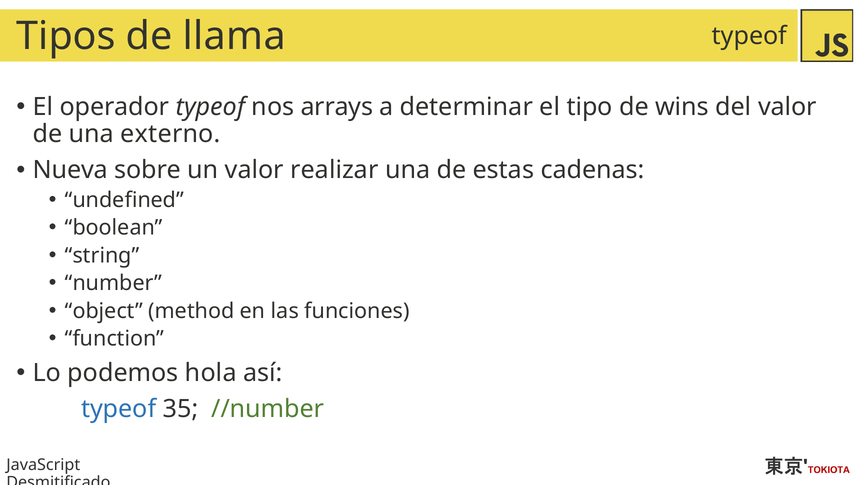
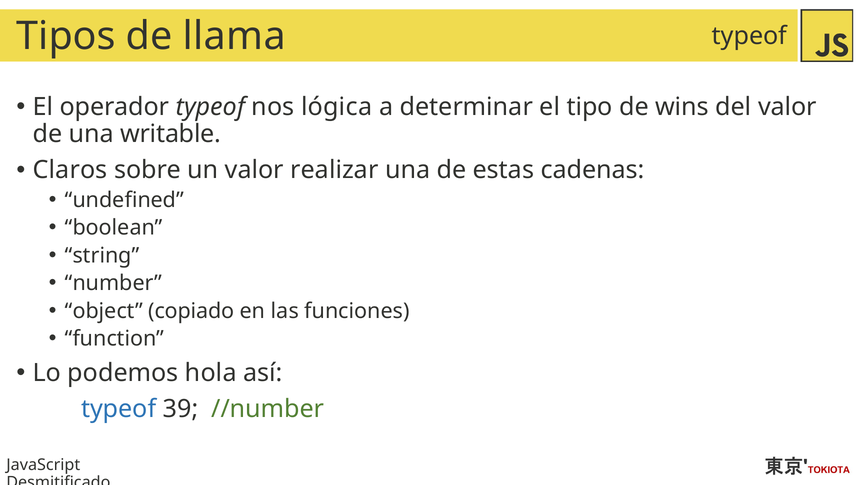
arrays: arrays -> lógica
externo: externo -> writable
Nueva: Nueva -> Claros
method: method -> copiado
35: 35 -> 39
